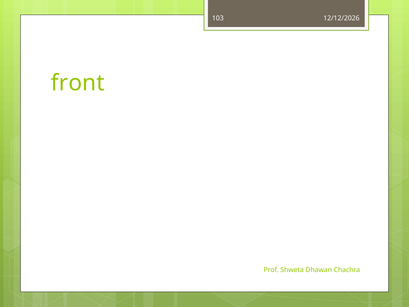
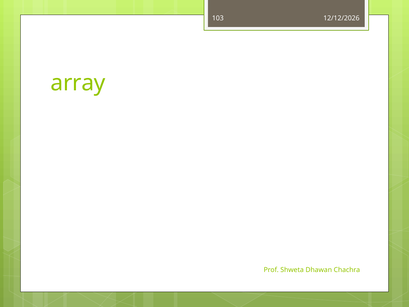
front: front -> array
